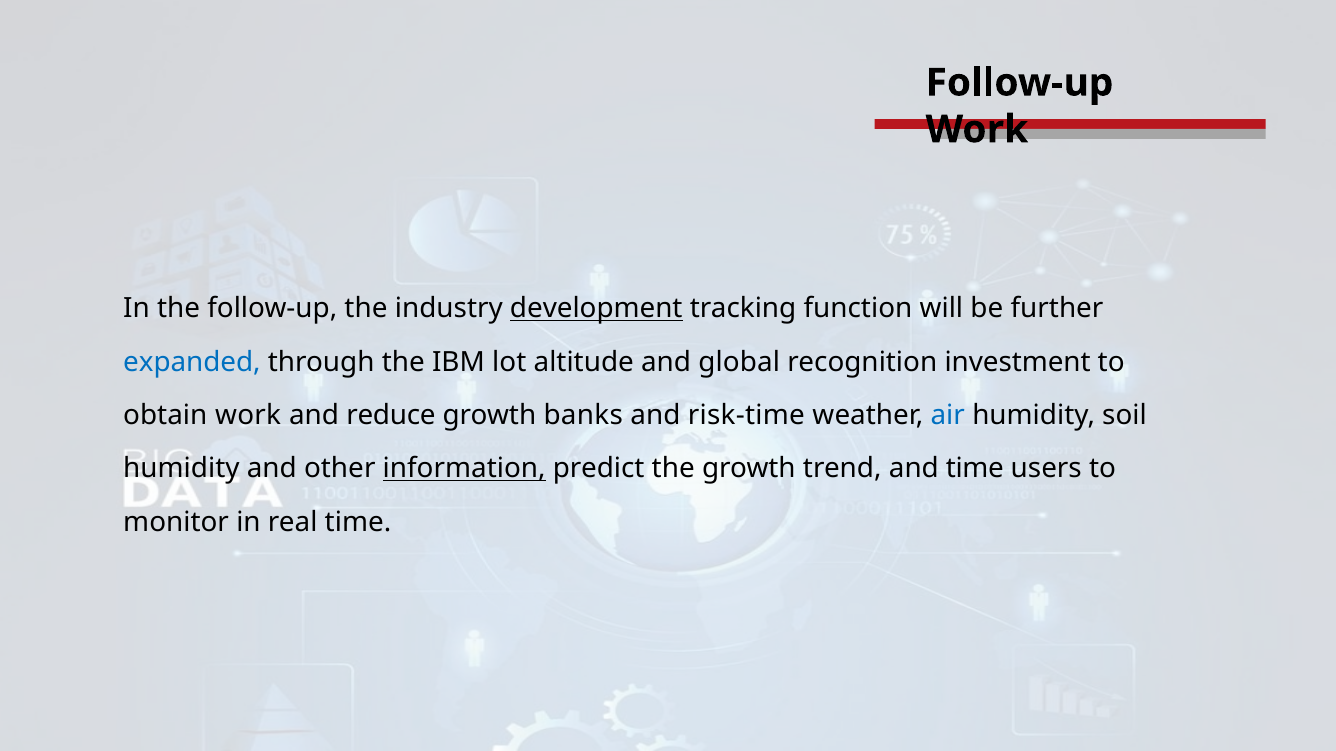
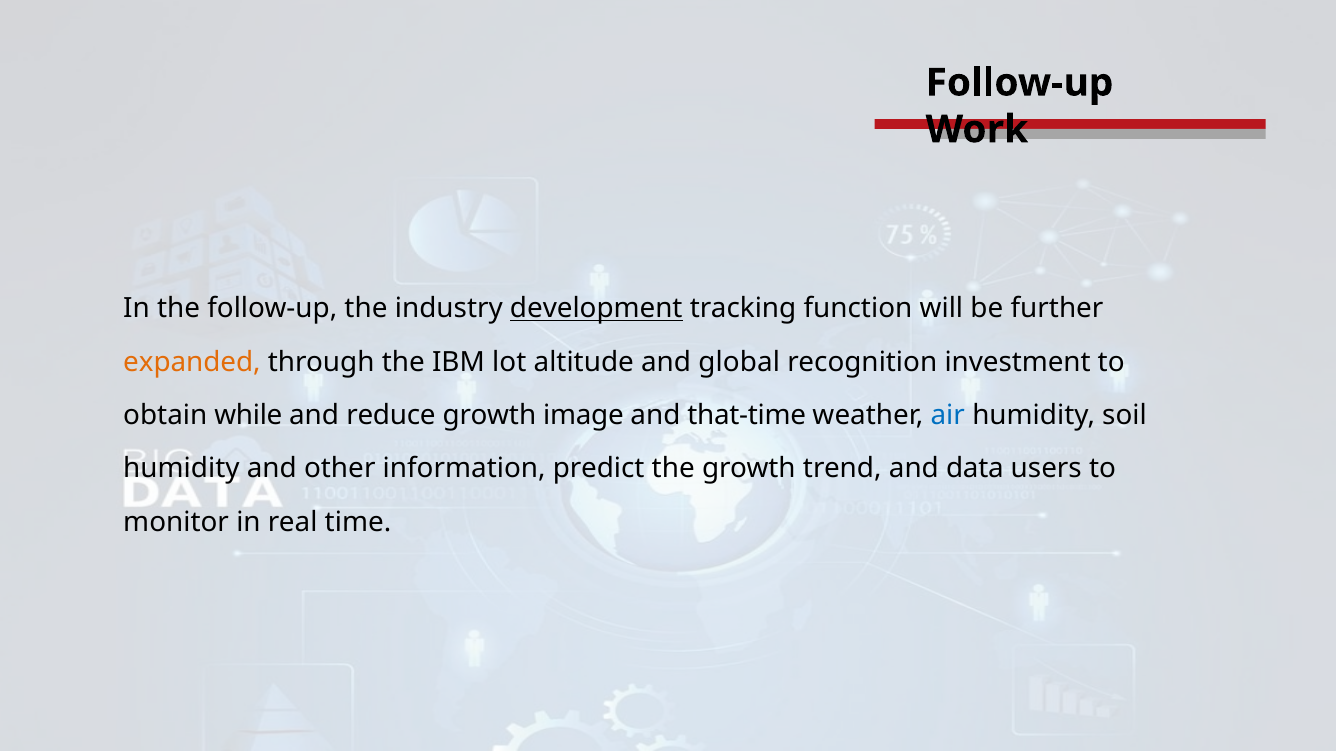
expanded colour: blue -> orange
obtain work: work -> while
banks: banks -> image
risk-time: risk-time -> that-time
information underline: present -> none
and time: time -> data
